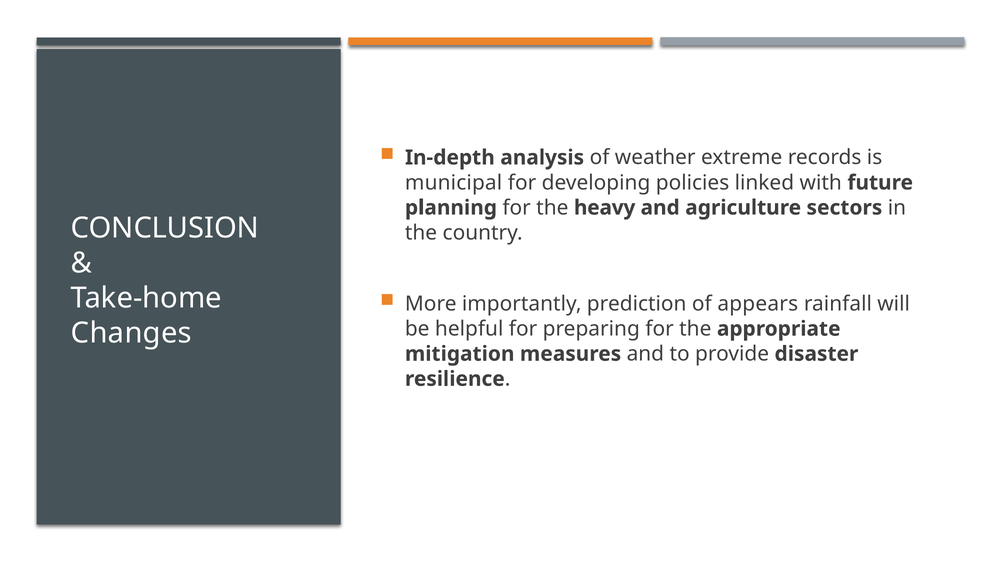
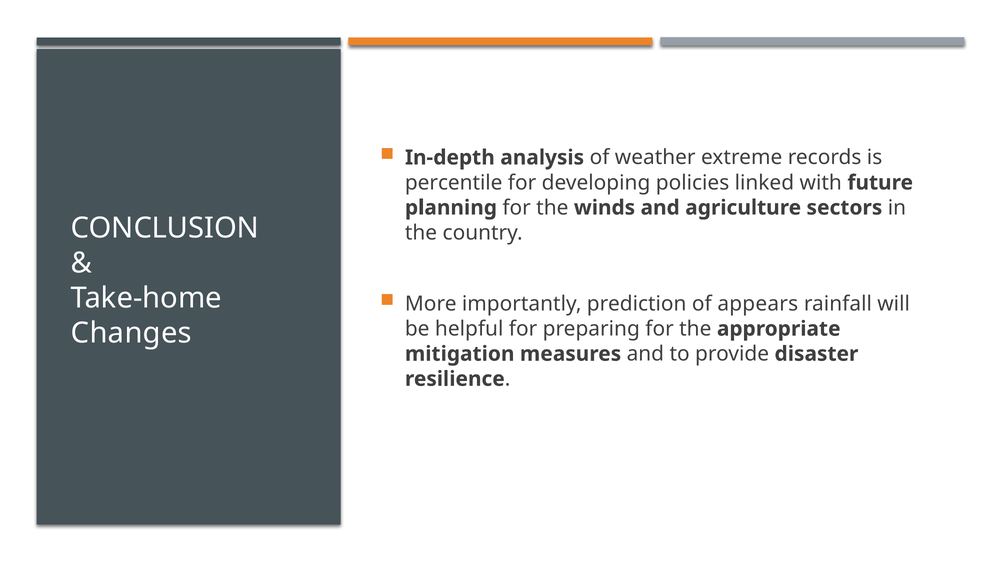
municipal: municipal -> percentile
heavy: heavy -> winds
